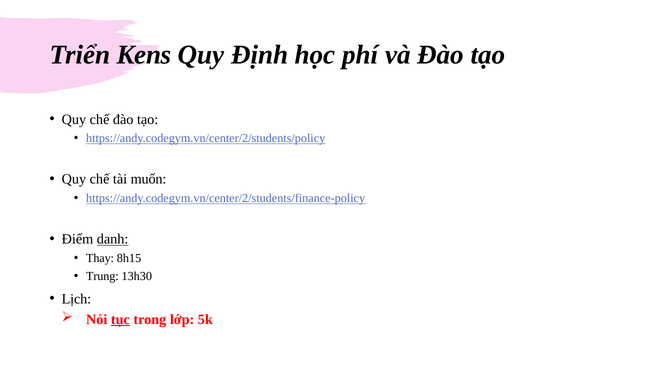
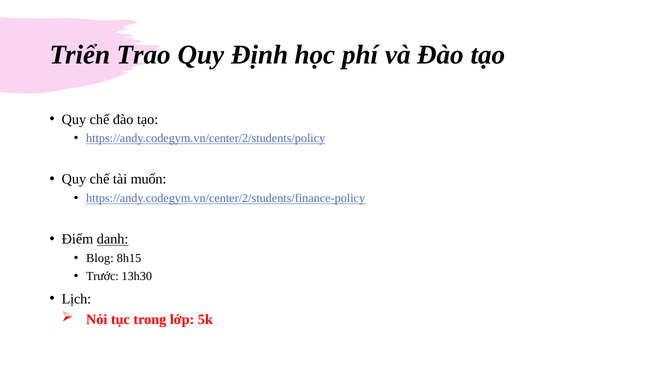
Kens: Kens -> Trao
Thay: Thay -> Blog
Trung: Trung -> Trước
tục underline: present -> none
